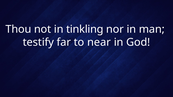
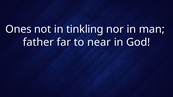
Thou: Thou -> Ones
testify: testify -> father
